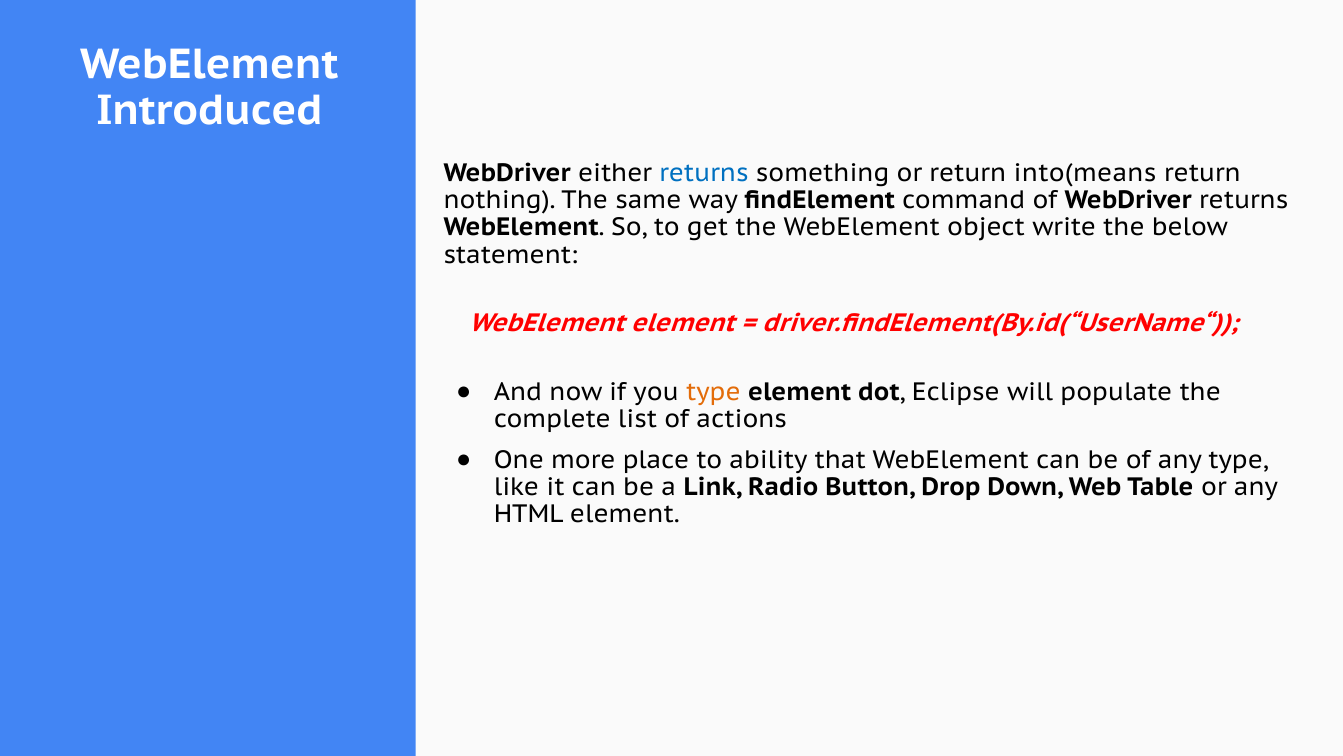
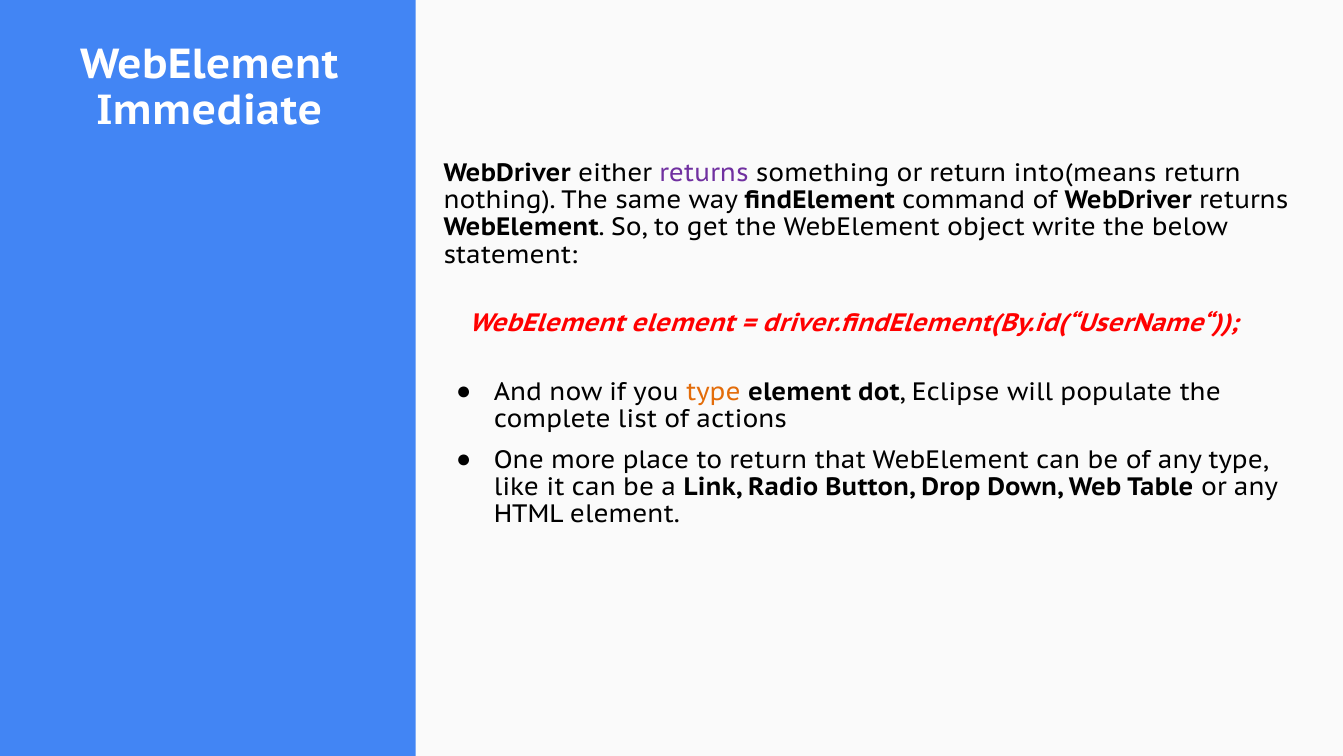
Introduced: Introduced -> Immediate
returns at (704, 173) colour: blue -> purple
to ability: ability -> return
